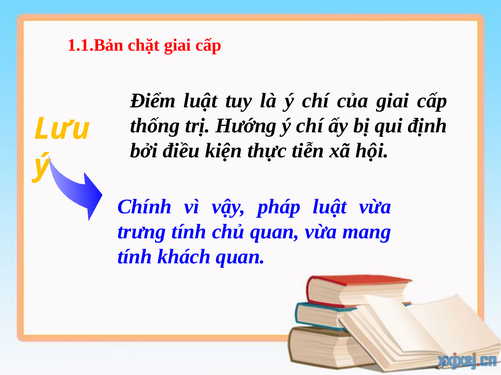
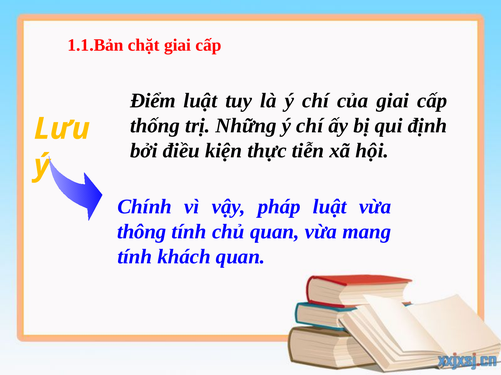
Hướng: Hướng -> Những
trưng: trưng -> thông
